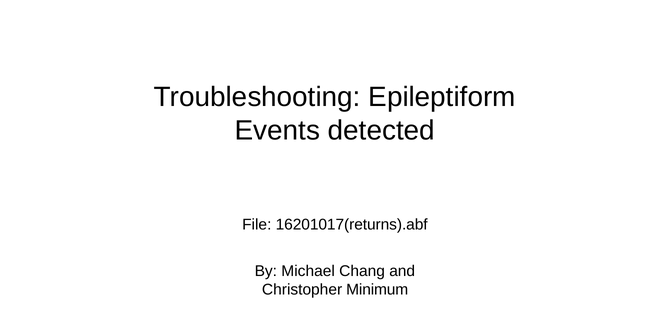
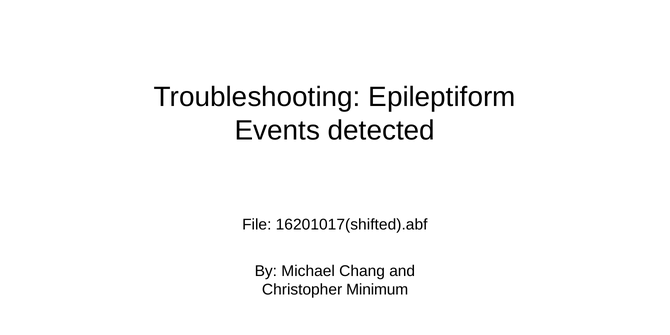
16201017(returns).abf: 16201017(returns).abf -> 16201017(shifted).abf
